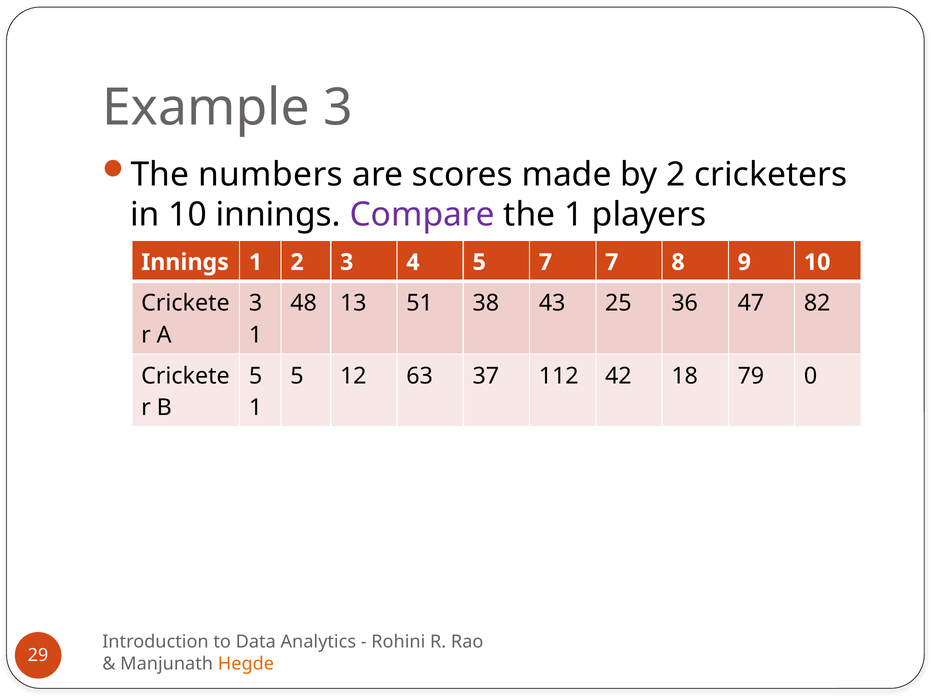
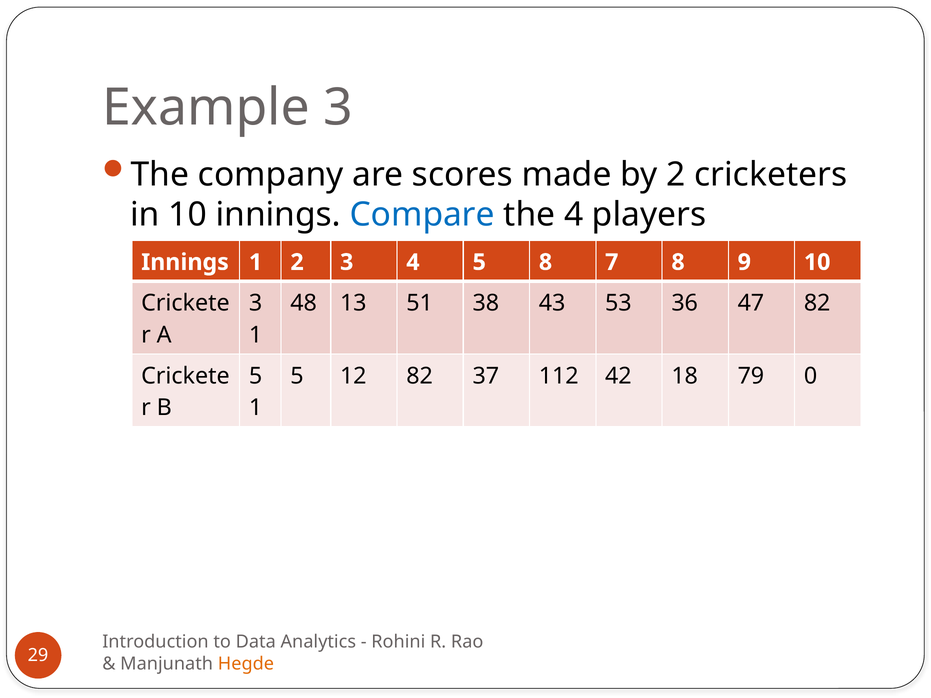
numbers: numbers -> company
Compare colour: purple -> blue
the 1: 1 -> 4
5 7: 7 -> 8
25: 25 -> 53
12 63: 63 -> 82
